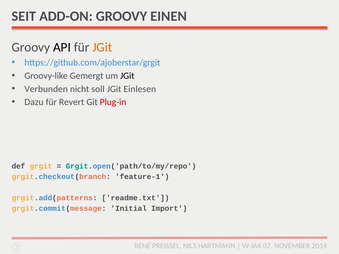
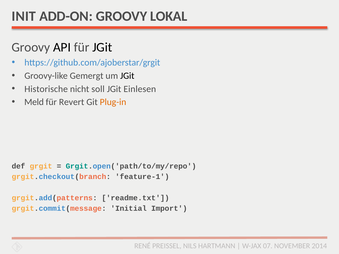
SEIT: SEIT -> INIT
EINEN: EINEN -> LOKAL
JGit at (102, 47) colour: orange -> black
Verbunden: Verbunden -> Historische
Dazu: Dazu -> Meld
Plug-in colour: red -> orange
